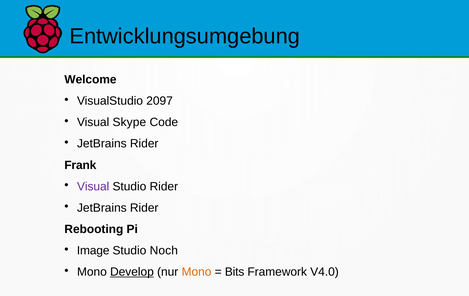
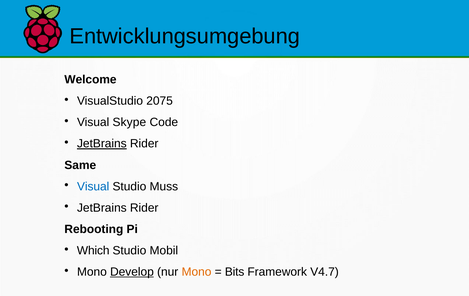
2097: 2097 -> 2075
JetBrains at (102, 143) underline: none -> present
Frank: Frank -> Same
Visual at (93, 186) colour: purple -> blue
Studio Rider: Rider -> Muss
Image: Image -> Which
Noch: Noch -> Mobil
V4.0: V4.0 -> V4.7
